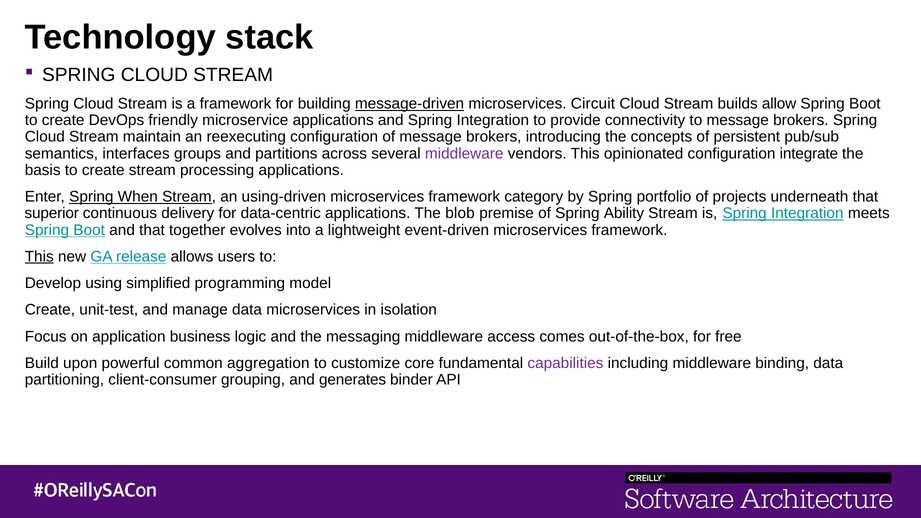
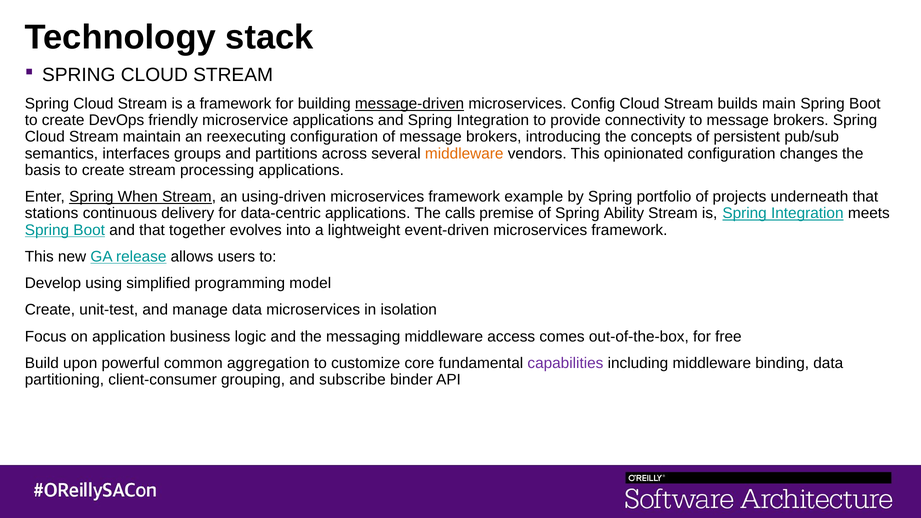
Circuit: Circuit -> Config
allow: allow -> main
middleware at (464, 154) colour: purple -> orange
integrate: integrate -> changes
category: category -> example
superior: superior -> stations
blob: blob -> calls
This at (39, 257) underline: present -> none
generates: generates -> subscribe
